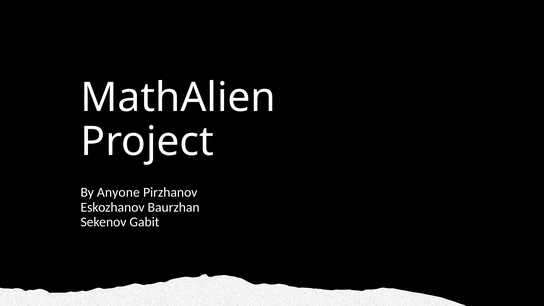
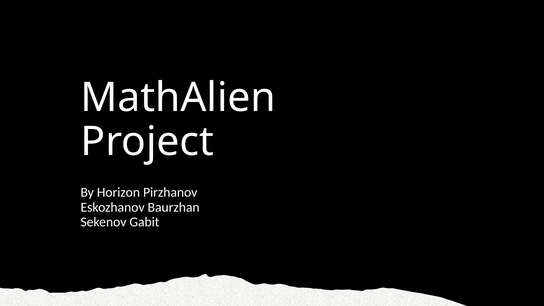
Anyone: Anyone -> Horizon
